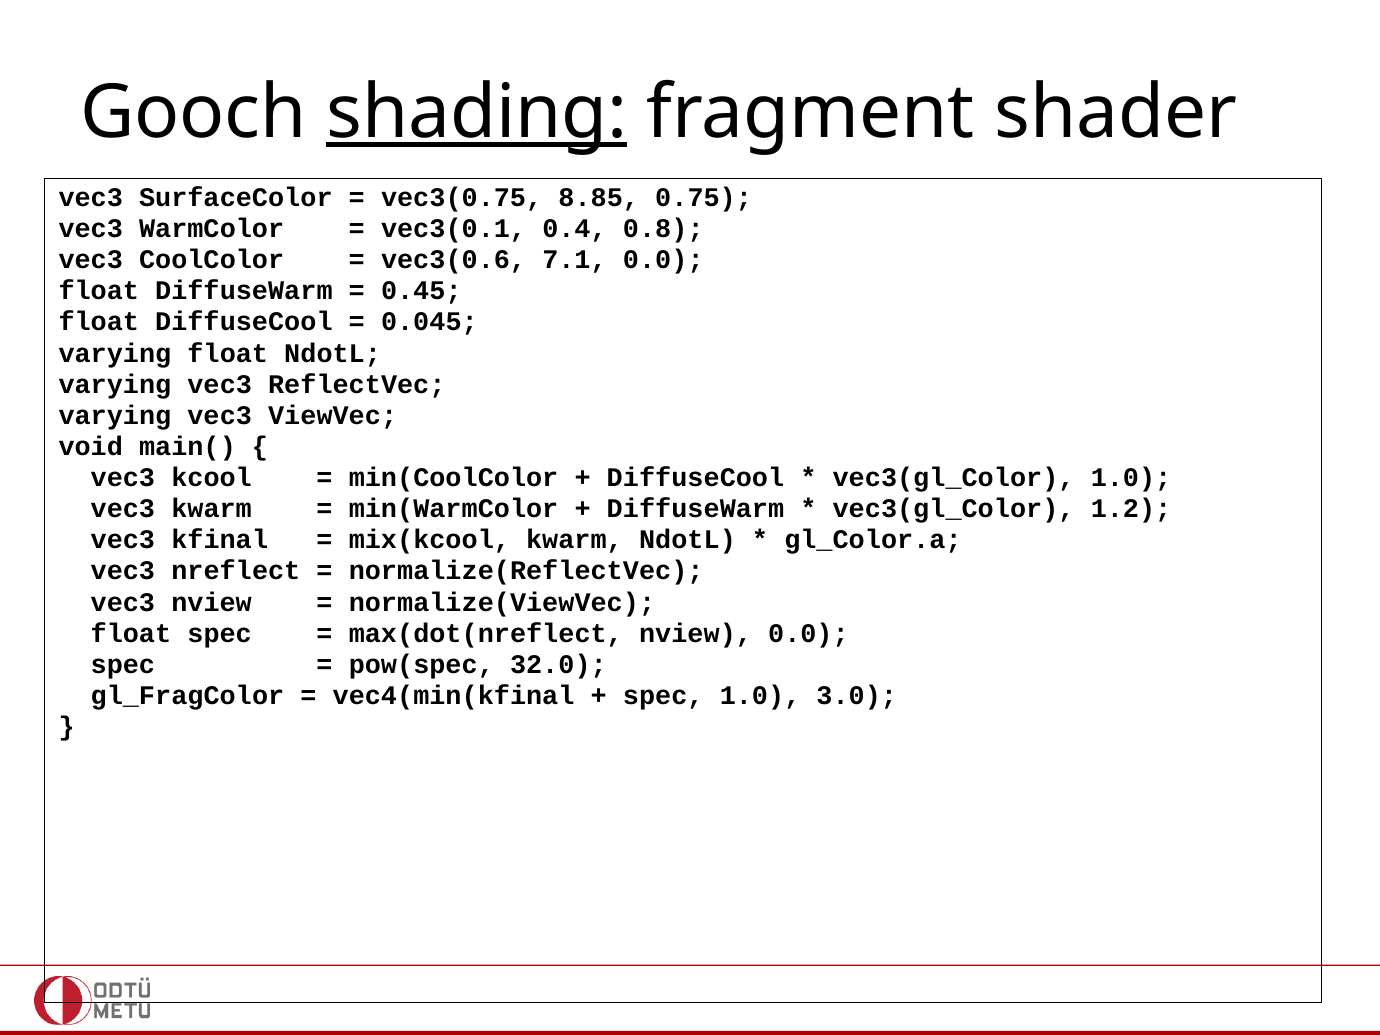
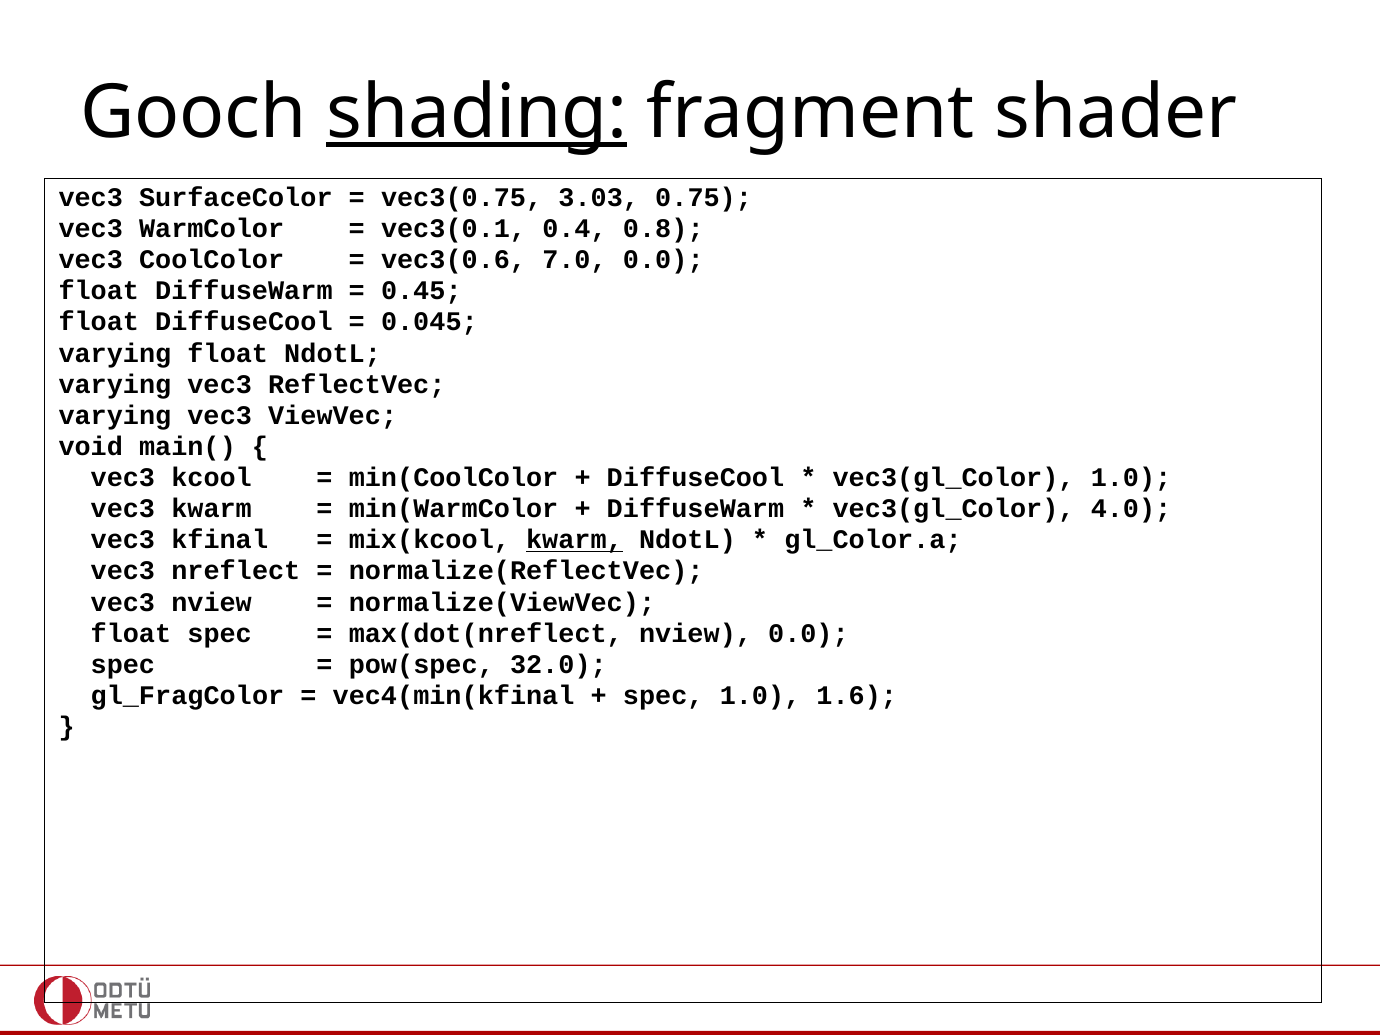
8.85: 8.85 -> 3.03
7.1: 7.1 -> 7.0
1.2: 1.2 -> 4.0
kwarm at (574, 540) underline: none -> present
3.0: 3.0 -> 1.6
